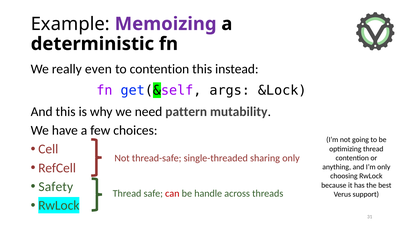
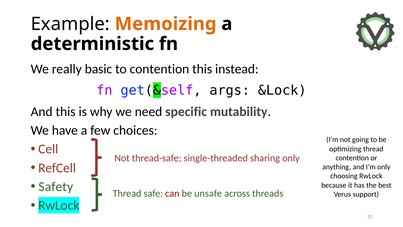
Memoizing colour: purple -> orange
even: even -> basic
pattern: pattern -> specific
handle: handle -> unsafe
